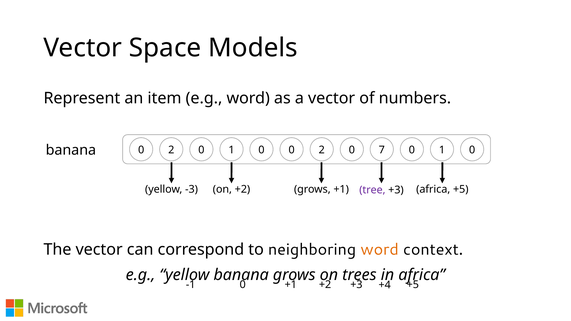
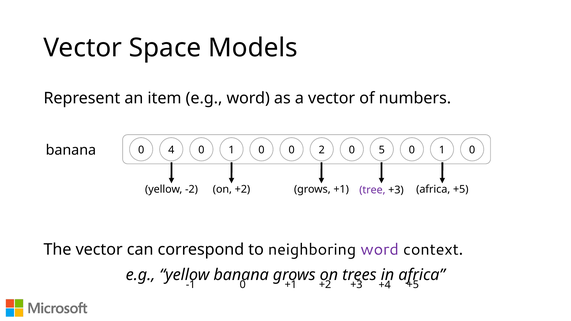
2 at (171, 150): 2 -> 4
7: 7 -> 5
-3: -3 -> -2
word at (380, 250) colour: orange -> purple
